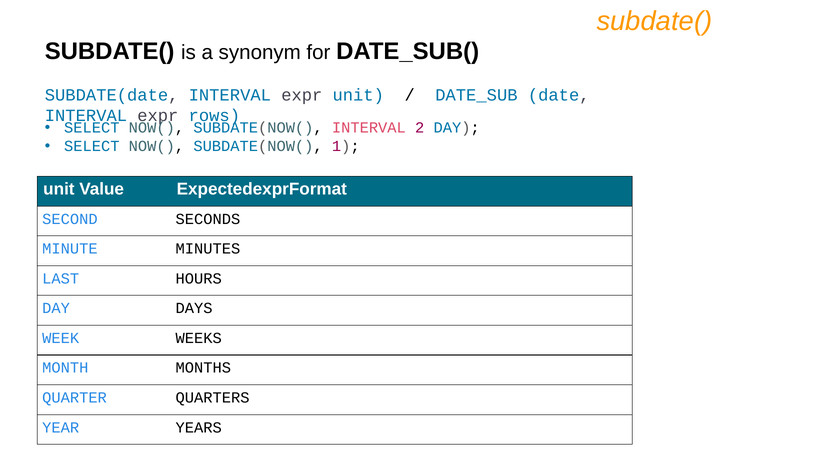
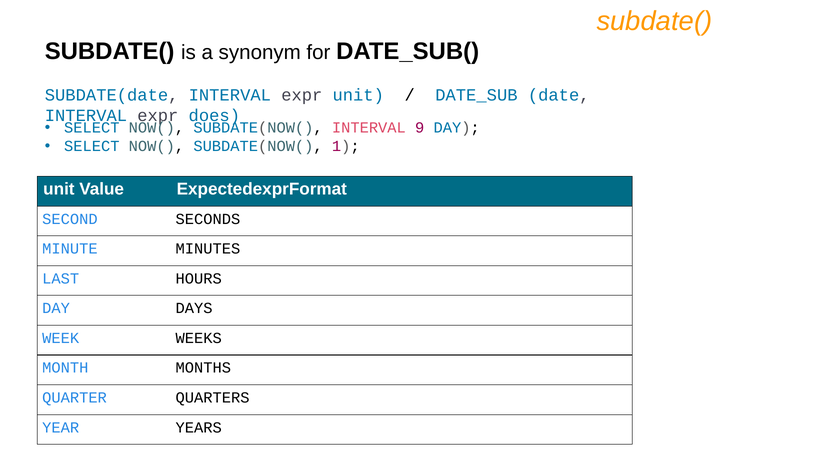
rows: rows -> does
2: 2 -> 9
